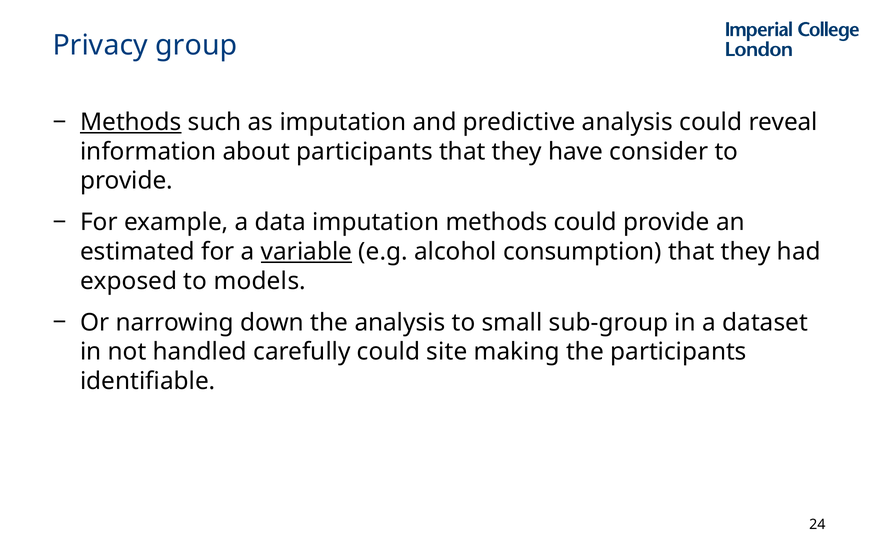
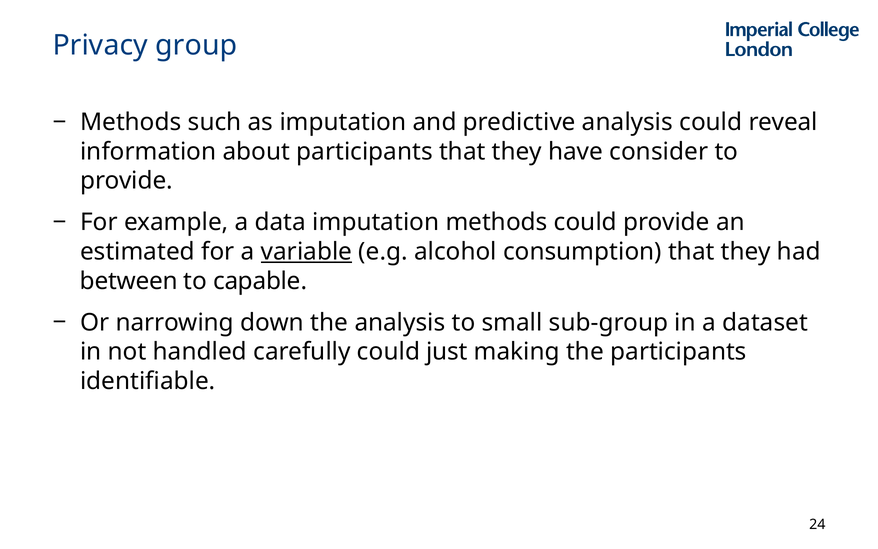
Methods at (131, 122) underline: present -> none
exposed: exposed -> between
models: models -> capable
site: site -> just
